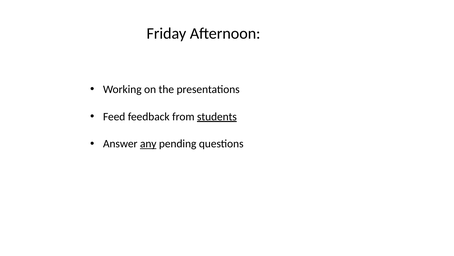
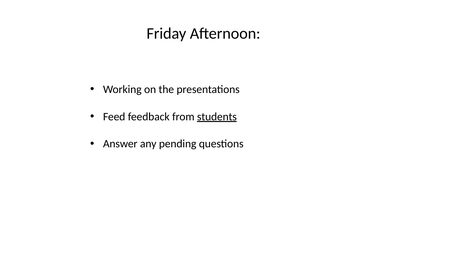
any underline: present -> none
